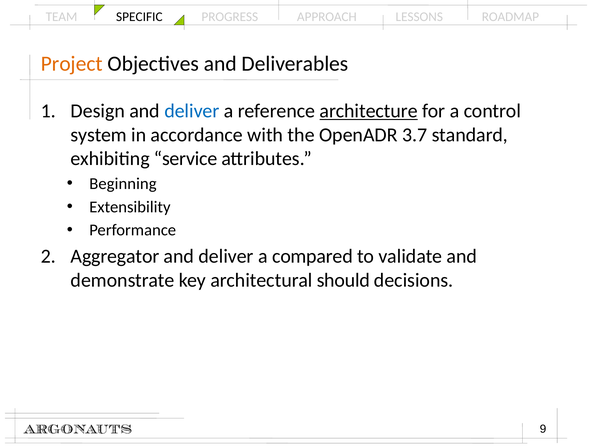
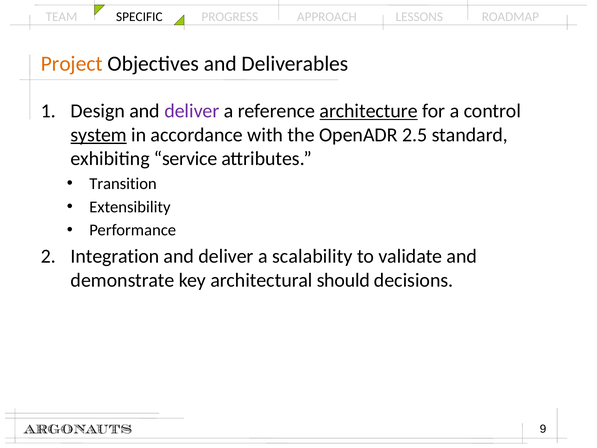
deliver at (192, 111) colour: blue -> purple
system underline: none -> present
3.7: 3.7 -> 2.5
Beginning: Beginning -> Transition
Aggregator: Aggregator -> Integration
compared: compared -> scalability
